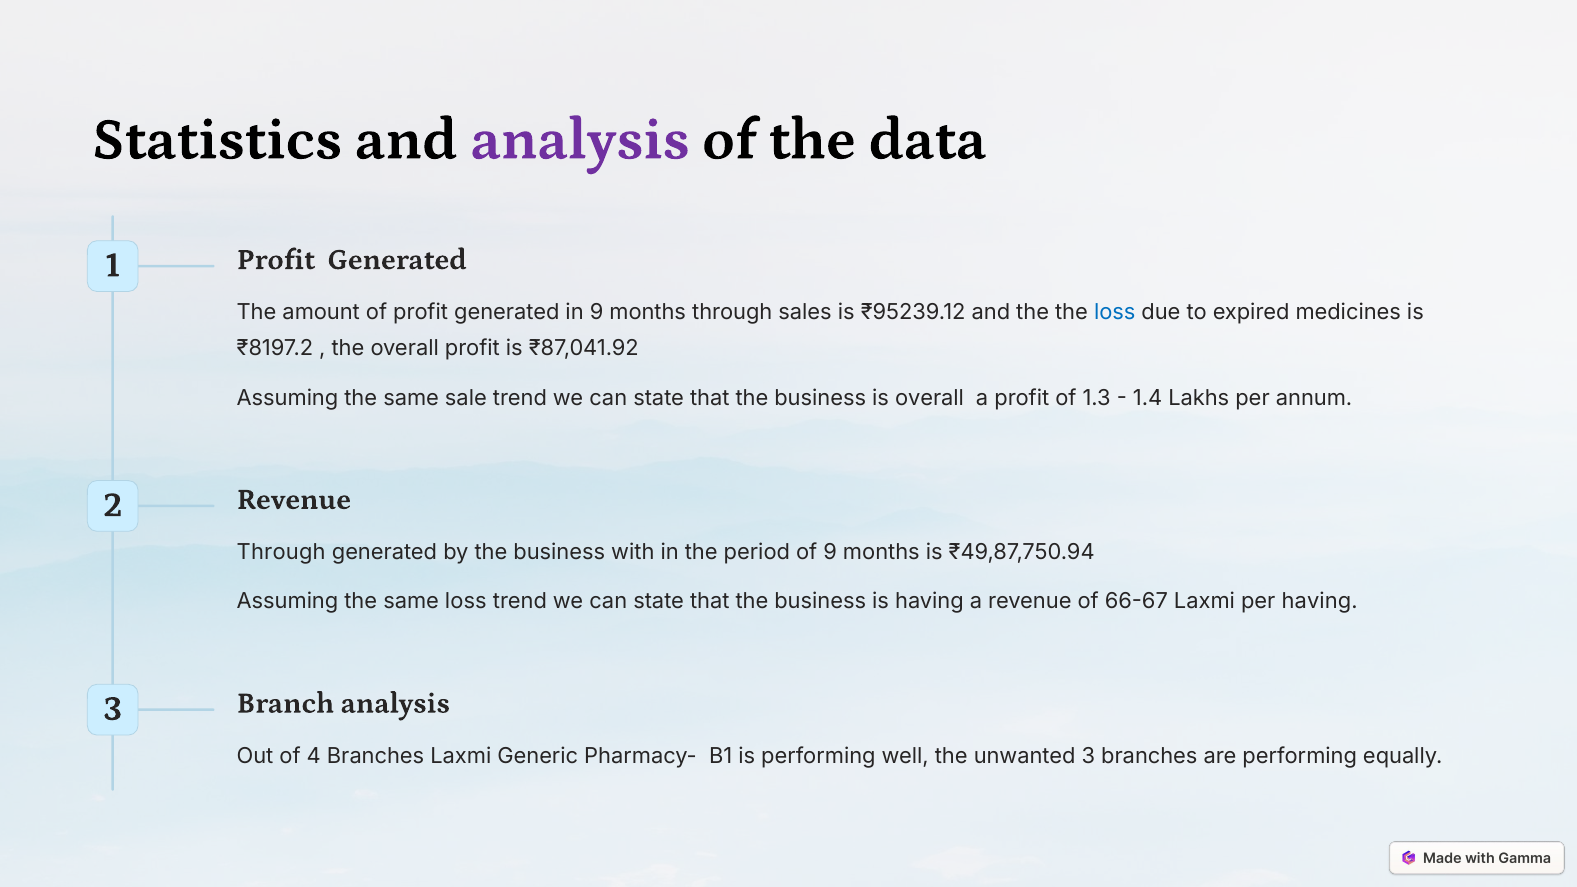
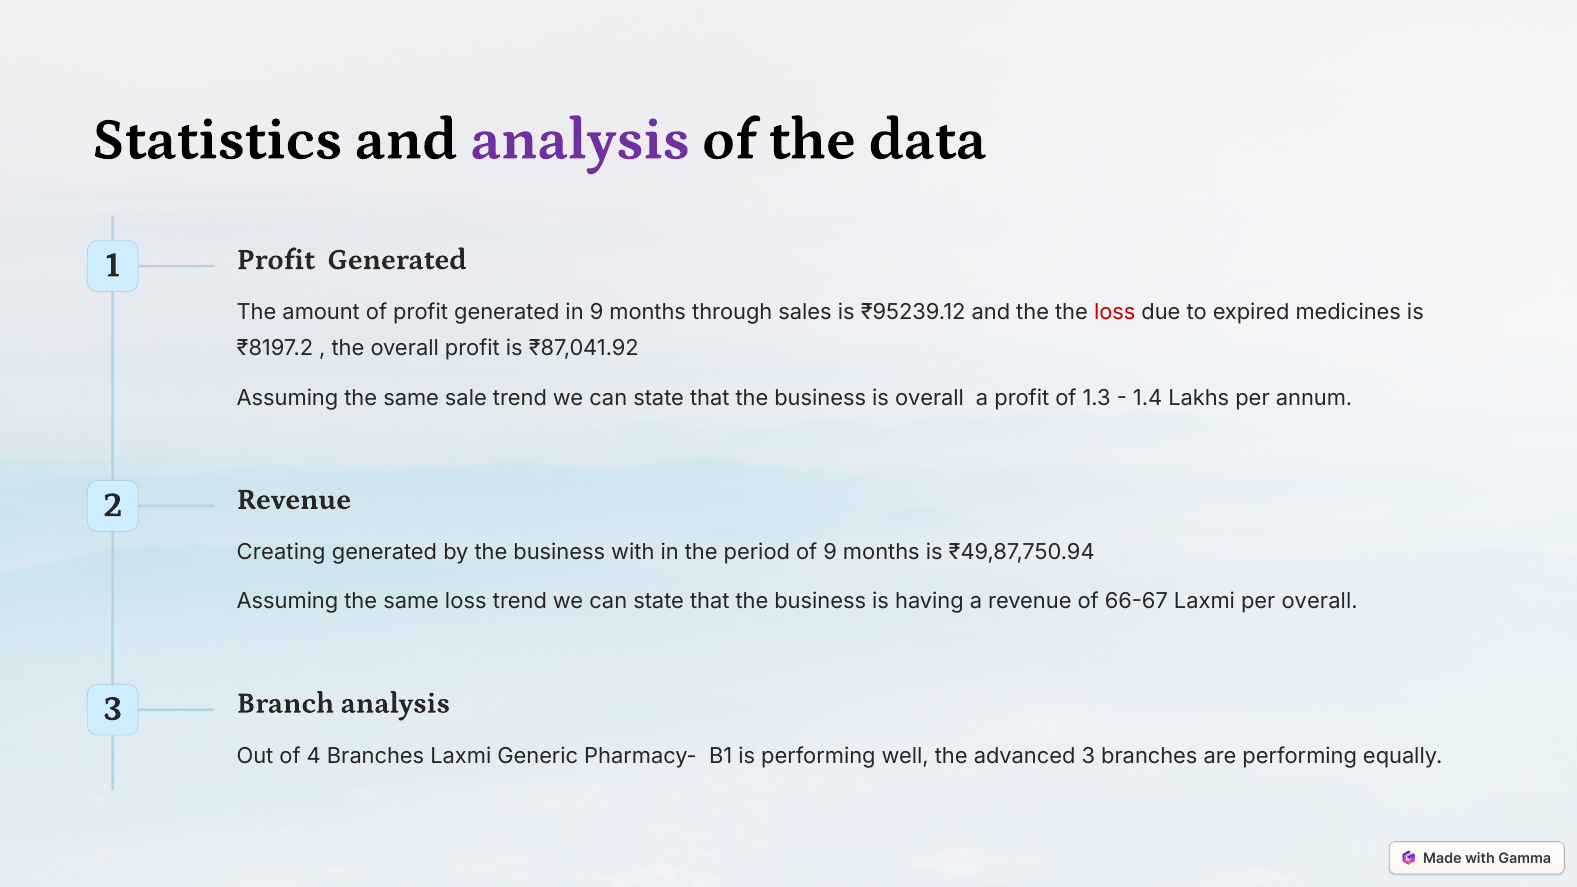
loss at (1115, 312) colour: blue -> red
Through at (281, 552): Through -> Creating
per having: having -> overall
unwanted: unwanted -> advanced
